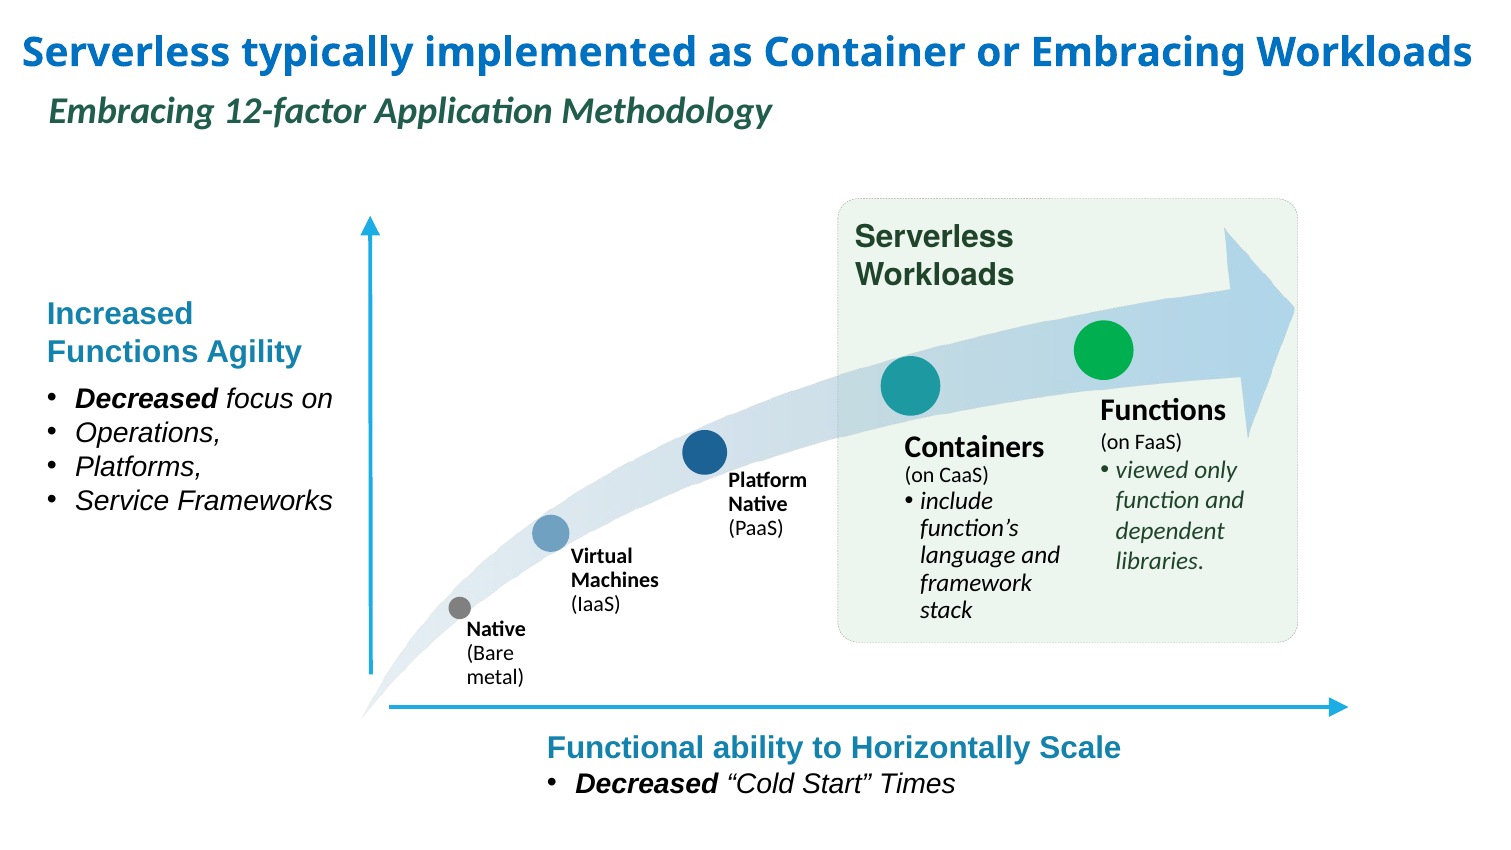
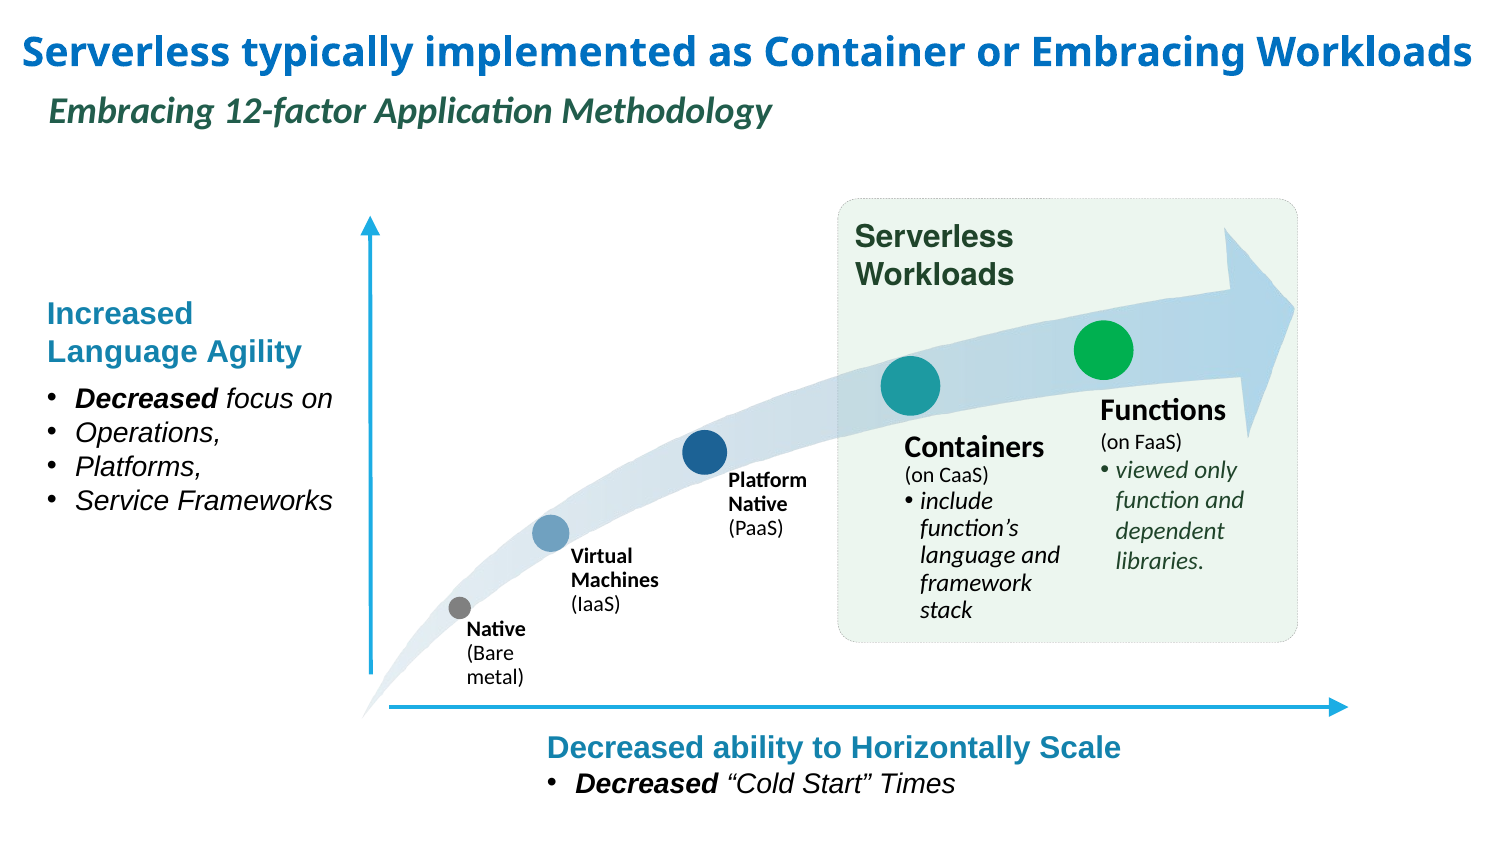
Functions at (123, 352): Functions -> Language
Functional at (626, 748): Functional -> Decreased
